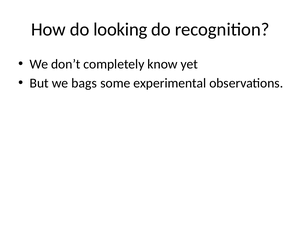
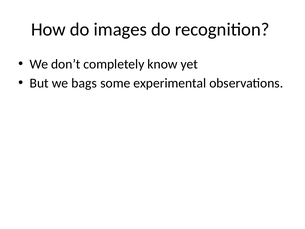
looking: looking -> images
